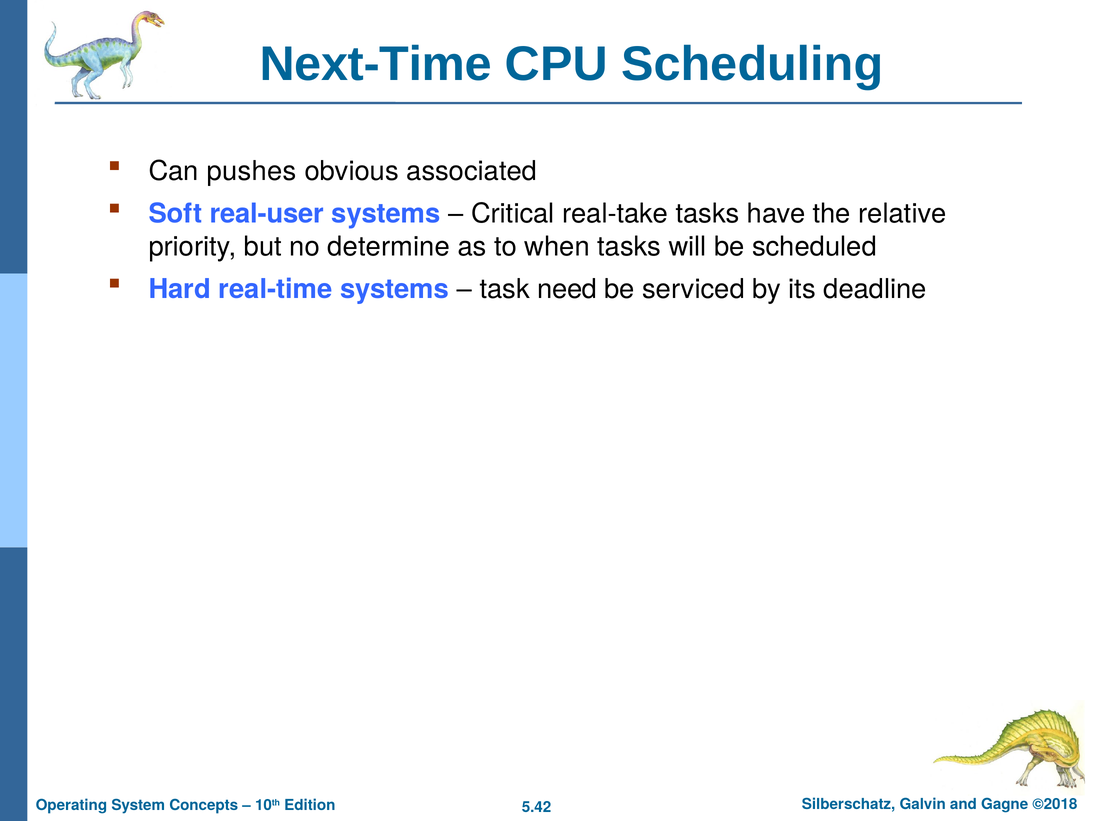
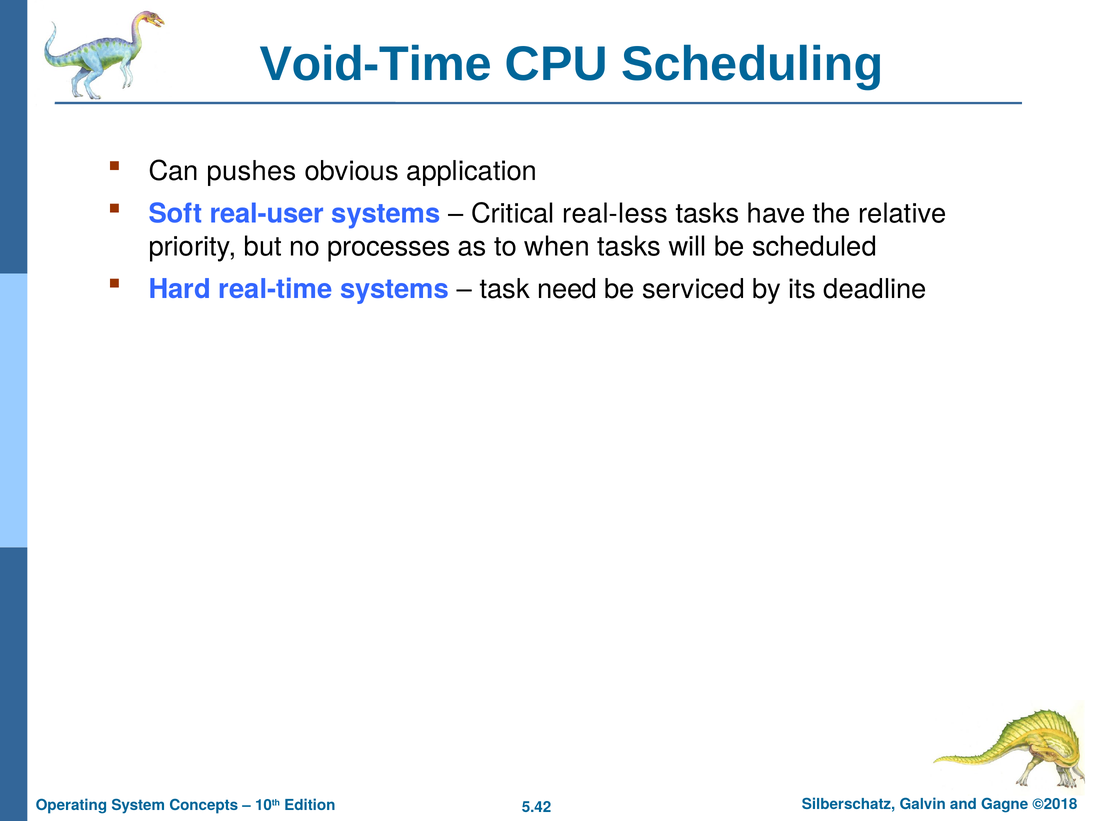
Next-Time: Next-Time -> Void-Time
associated: associated -> application
real-take: real-take -> real-less
determine: determine -> processes
